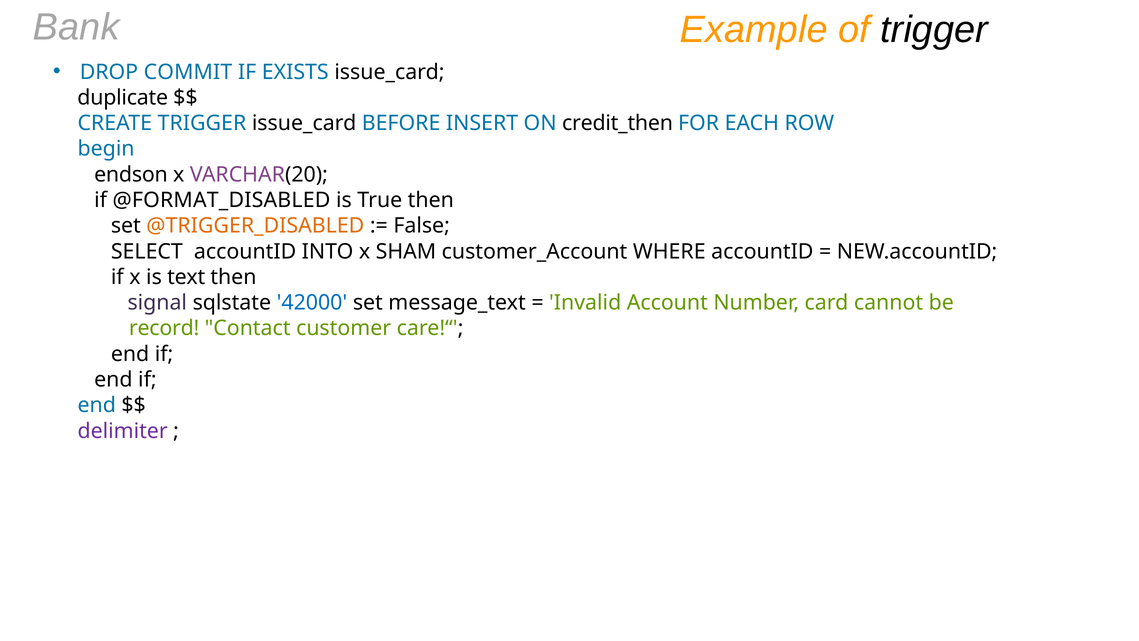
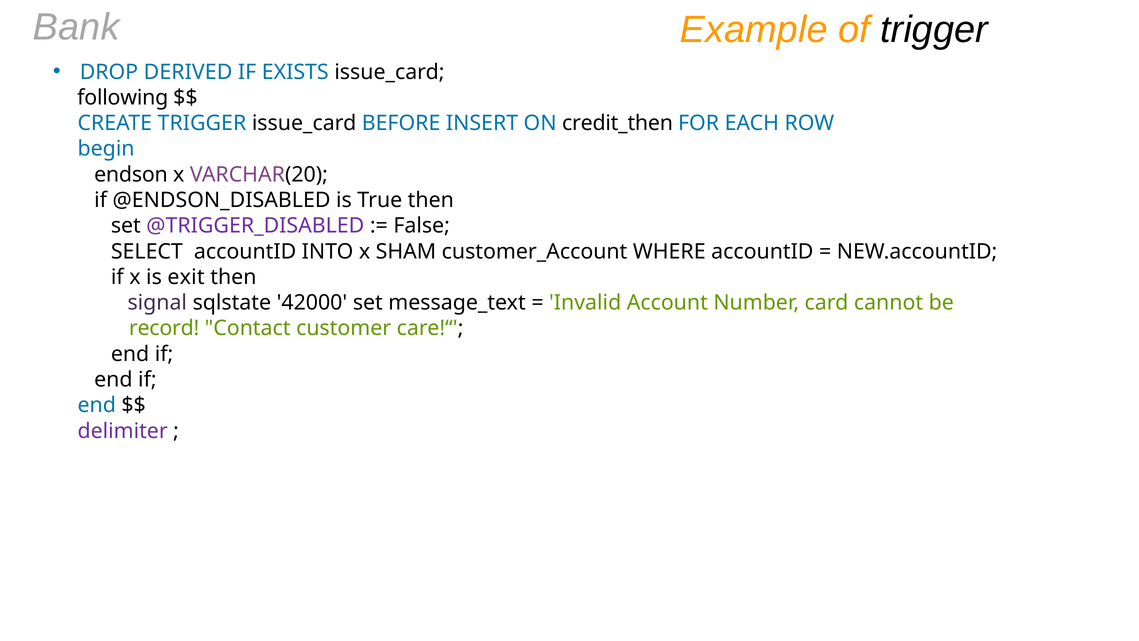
COMMIT: COMMIT -> DERIVED
duplicate: duplicate -> following
@FORMAT_DISABLED: @FORMAT_DISABLED -> @ENDSON_DISABLED
@TRIGGER_DISABLED colour: orange -> purple
text: text -> exit
42000 colour: blue -> black
